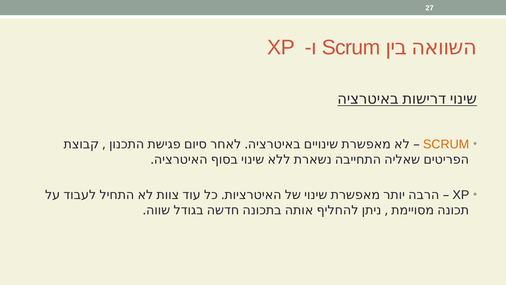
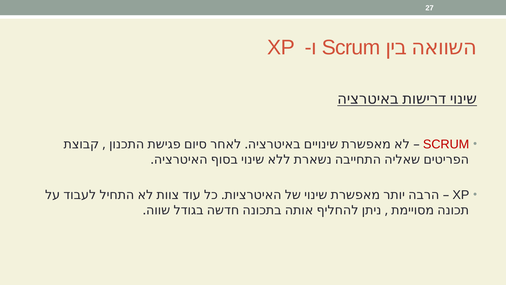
SCRUM at (446, 144) colour: orange -> red
